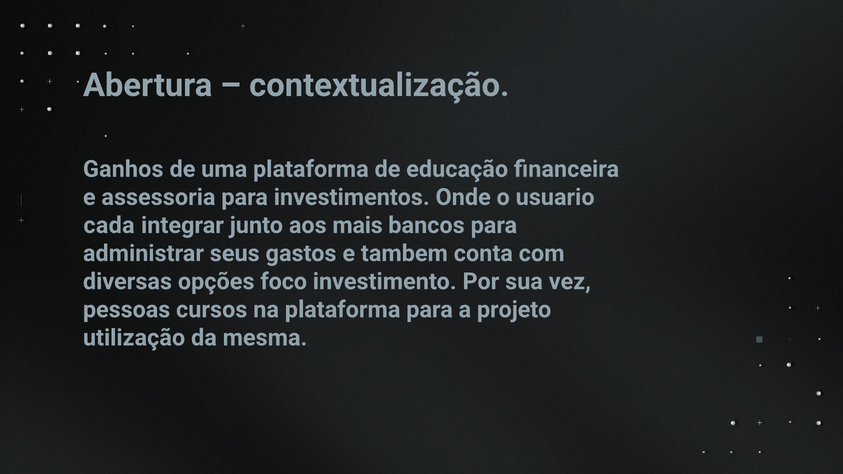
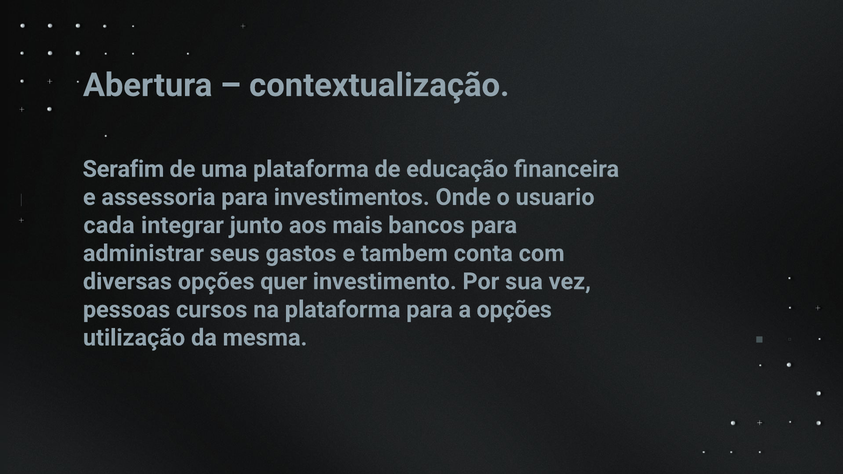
Ganhos: Ganhos -> Serafim
foco: foco -> quer
a projeto: projeto -> opções
